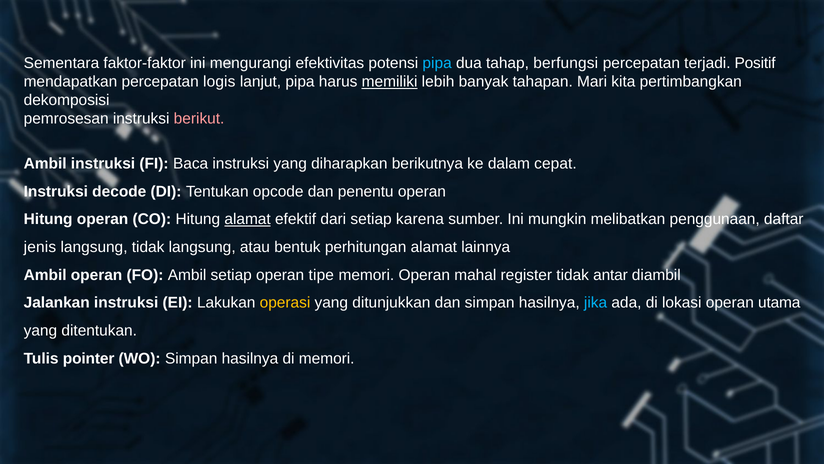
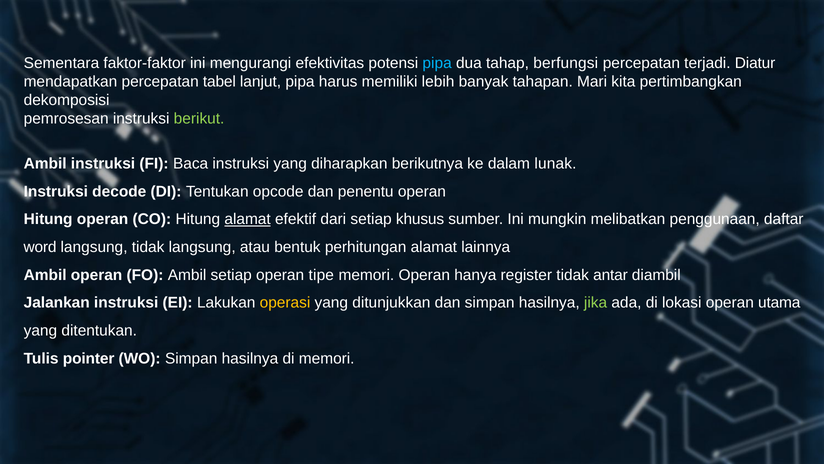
Positif: Positif -> Diatur
logis: logis -> tabel
memiliki underline: present -> none
berikut colour: pink -> light green
cepat: cepat -> lunak
karena: karena -> khusus
jenis: jenis -> word
mahal: mahal -> hanya
jika colour: light blue -> light green
